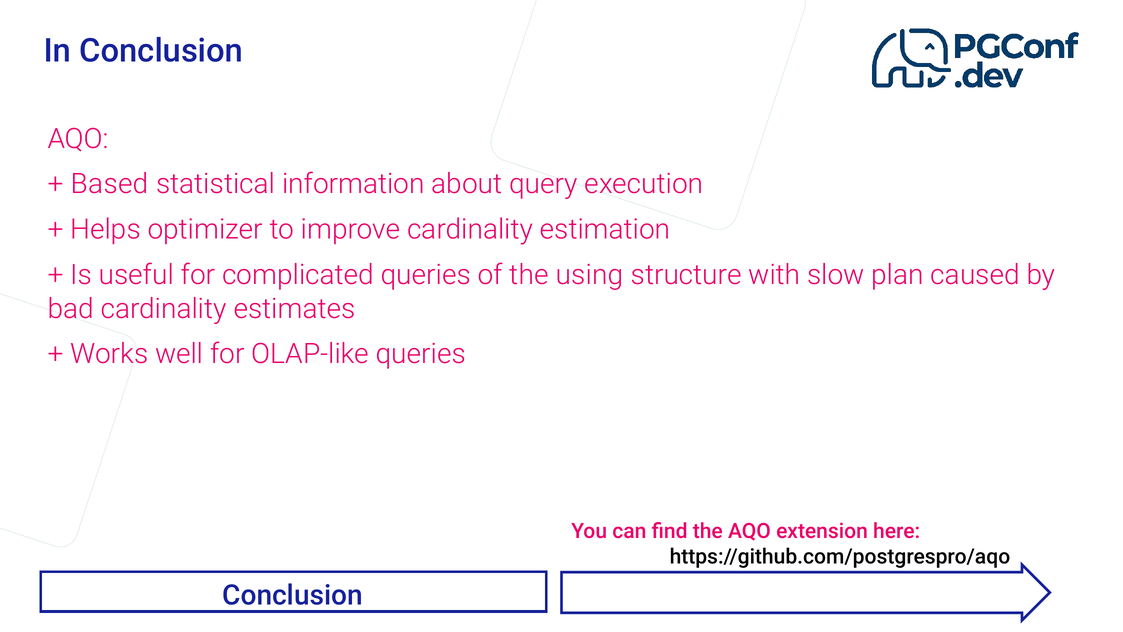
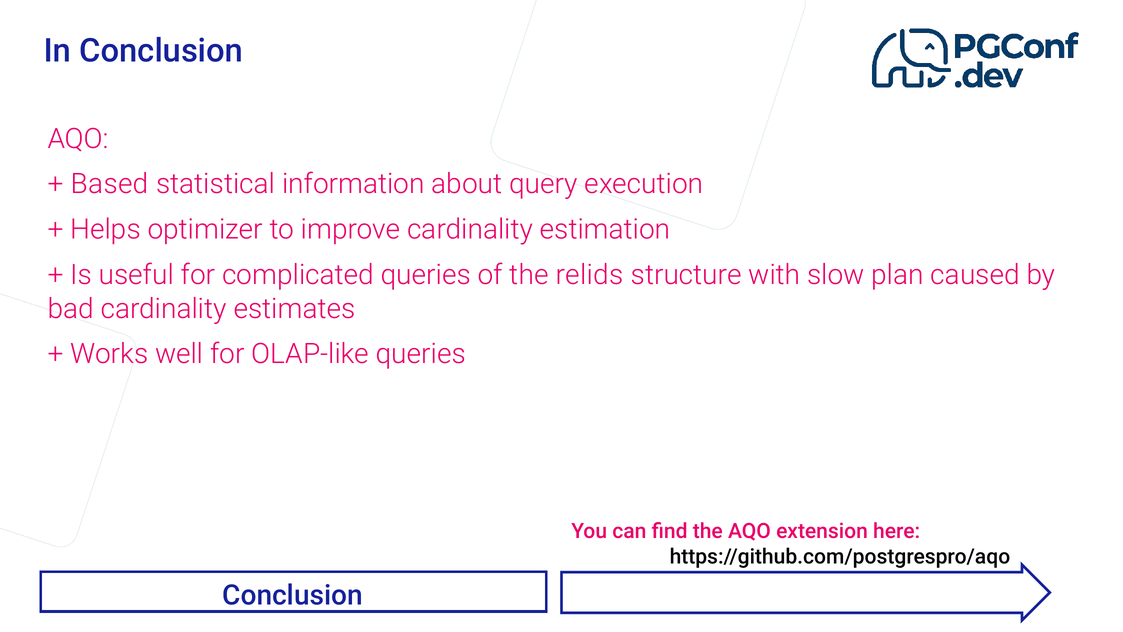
using: using -> relids
